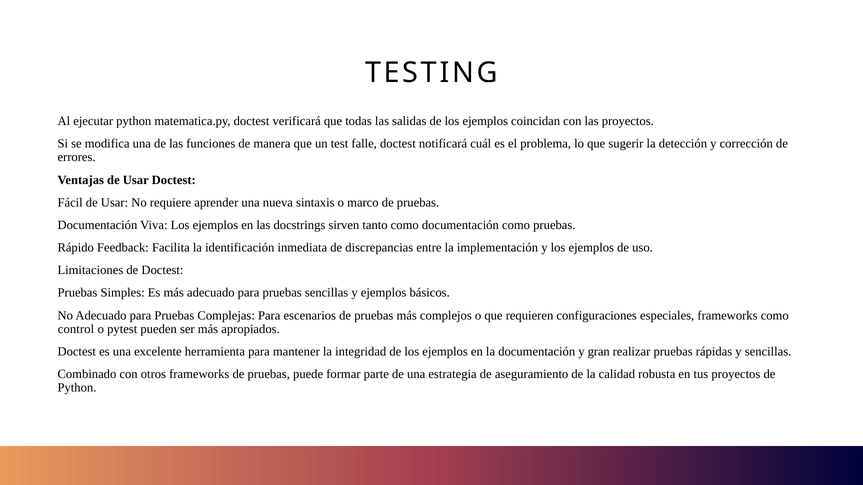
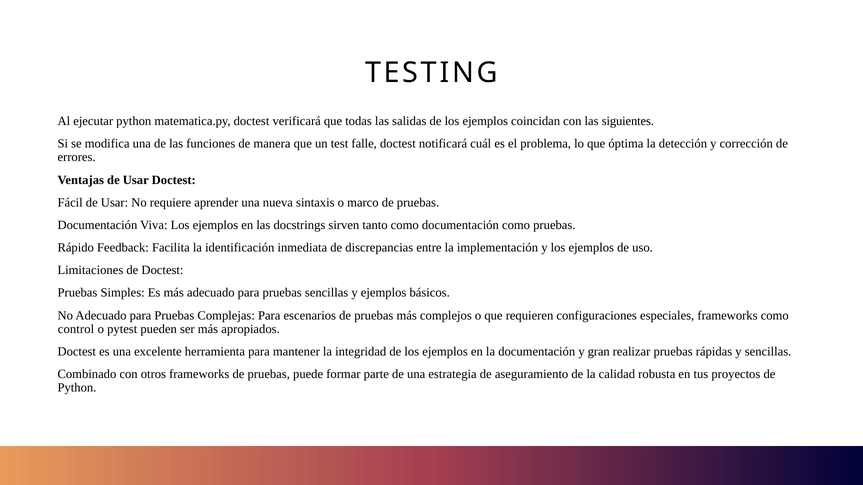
las proyectos: proyectos -> siguientes
sugerir: sugerir -> óptima
